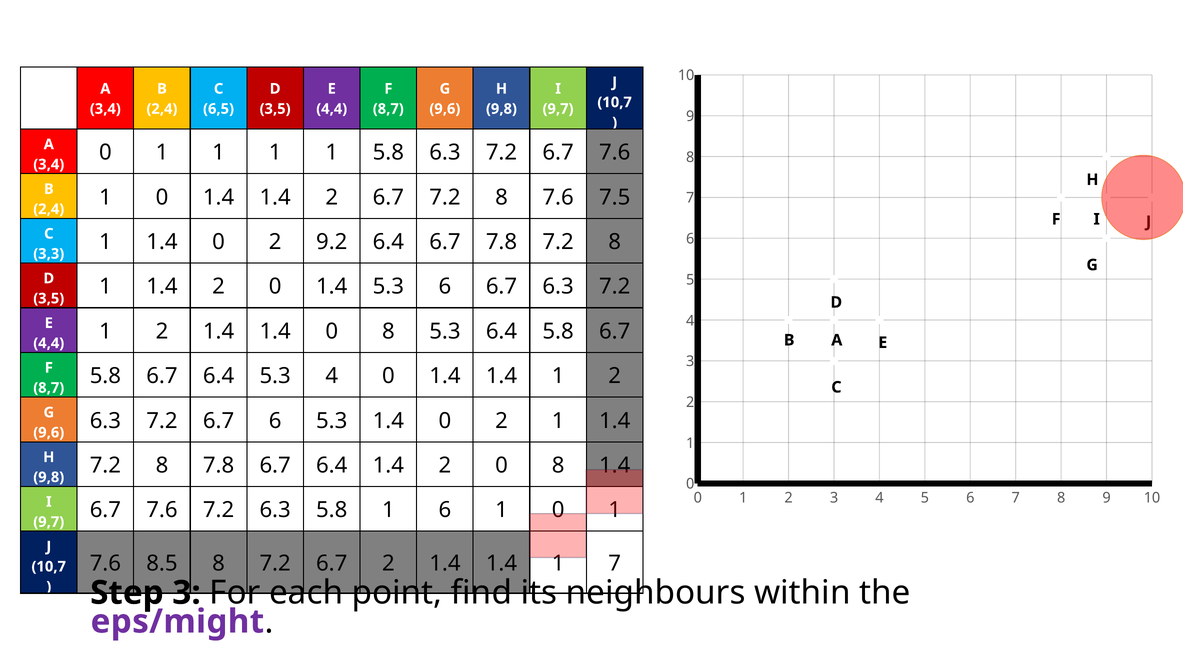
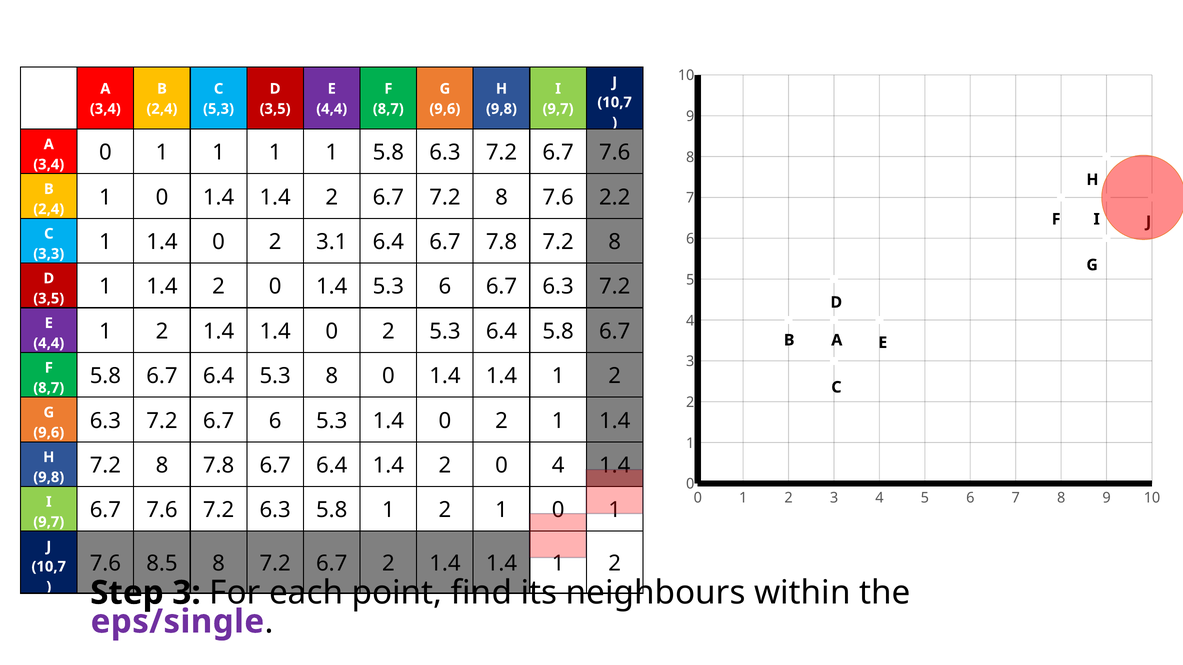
6,5: 6,5 -> 5,3
7.5: 7.5 -> 2.2
9.2: 9.2 -> 3.1
1.4 1.4 0 8: 8 -> 2
5.3 4: 4 -> 8
2 0 8: 8 -> 4
5.8 1 6: 6 -> 2
7 at (615, 564): 7 -> 2
eps/might: eps/might -> eps/single
